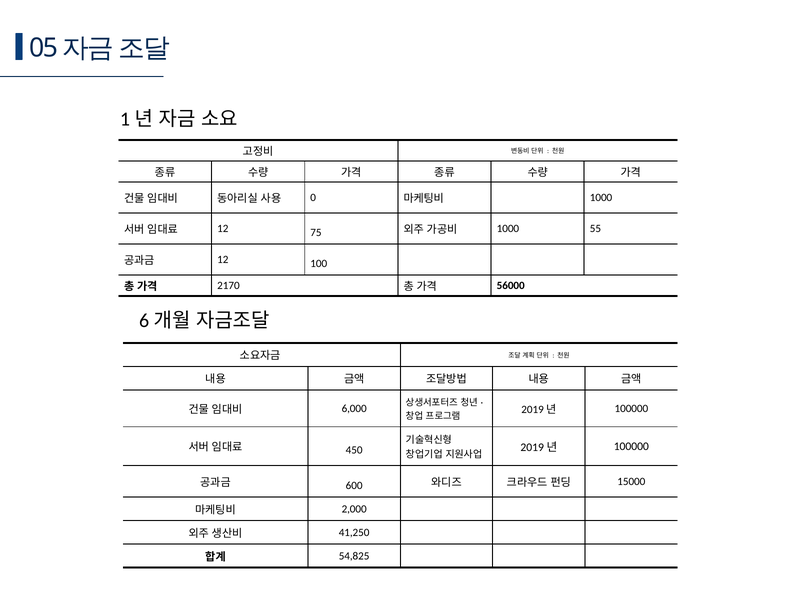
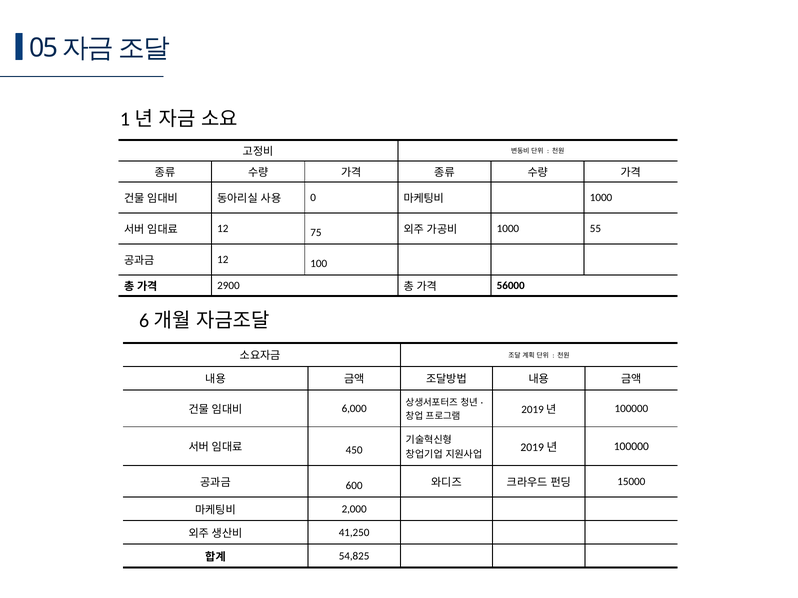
2170: 2170 -> 2900
